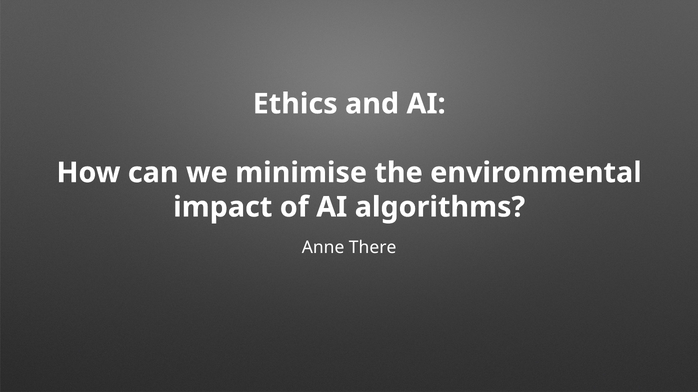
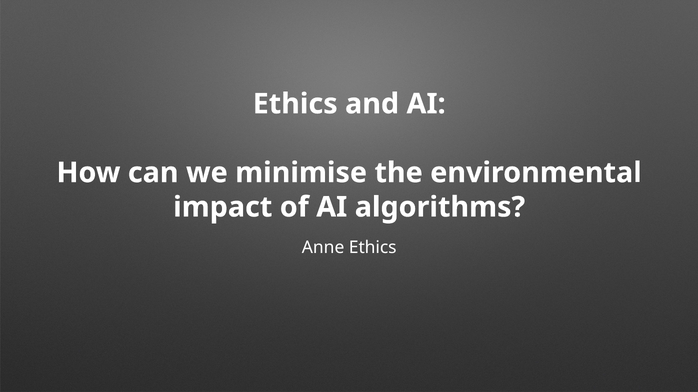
Anne There: There -> Ethics
